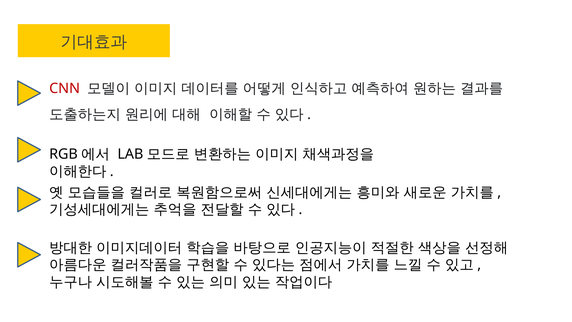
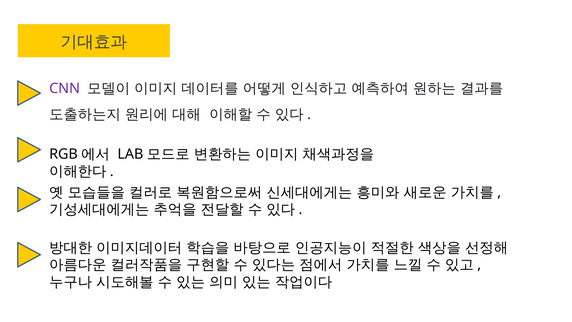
CNN colour: red -> purple
